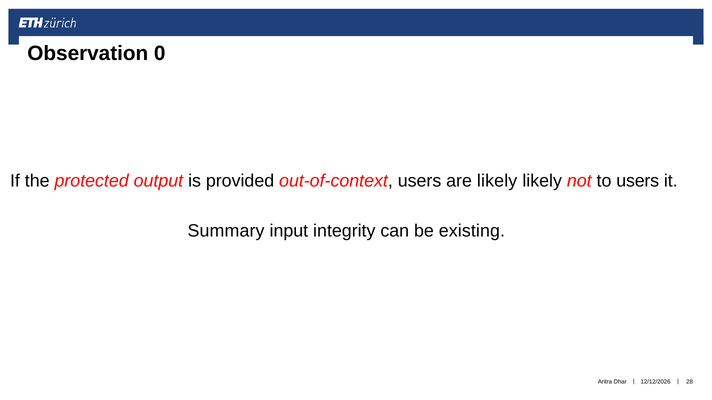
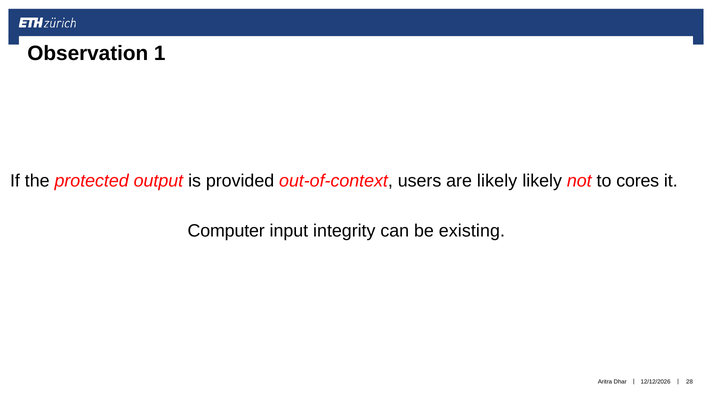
0: 0 -> 1
to users: users -> cores
Summary: Summary -> Computer
